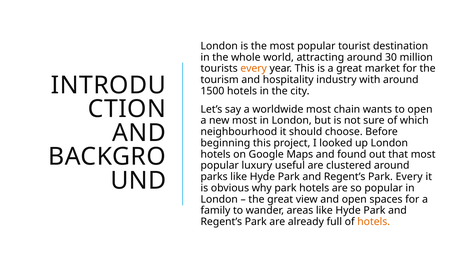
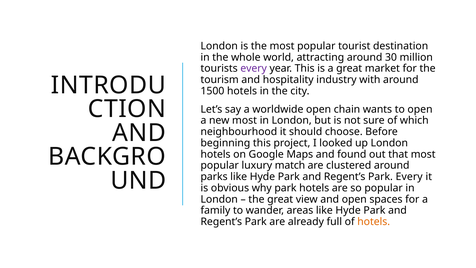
every at (254, 68) colour: orange -> purple
worldwide most: most -> open
useful: useful -> match
